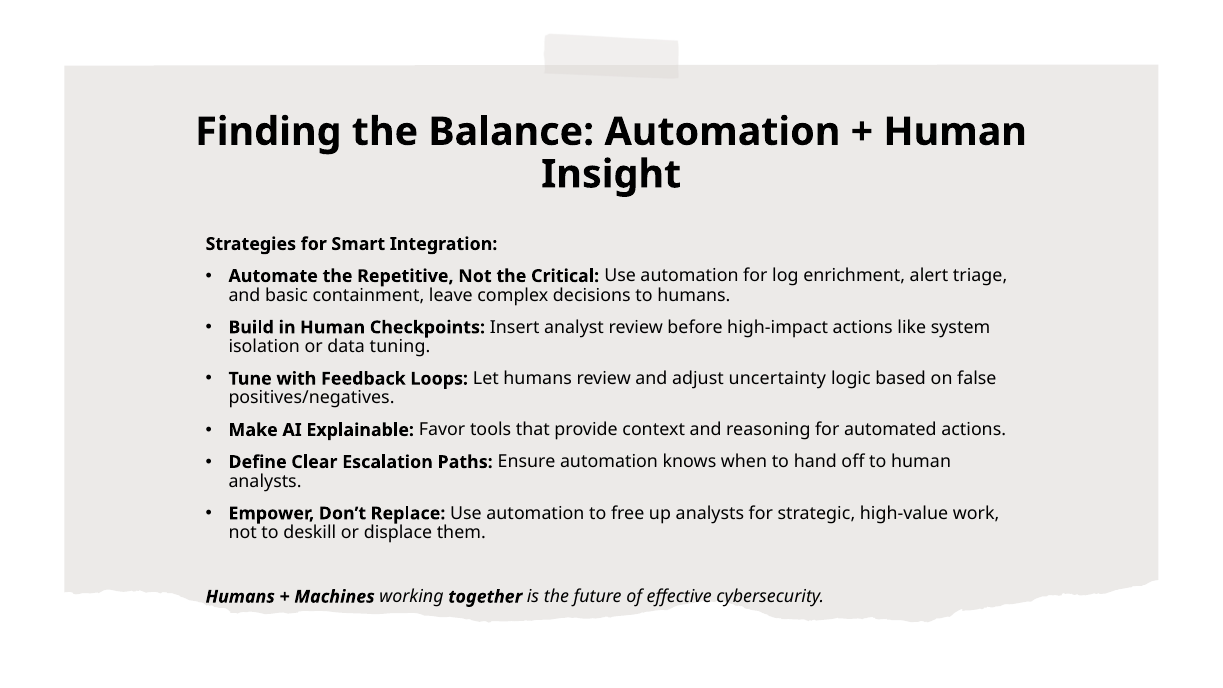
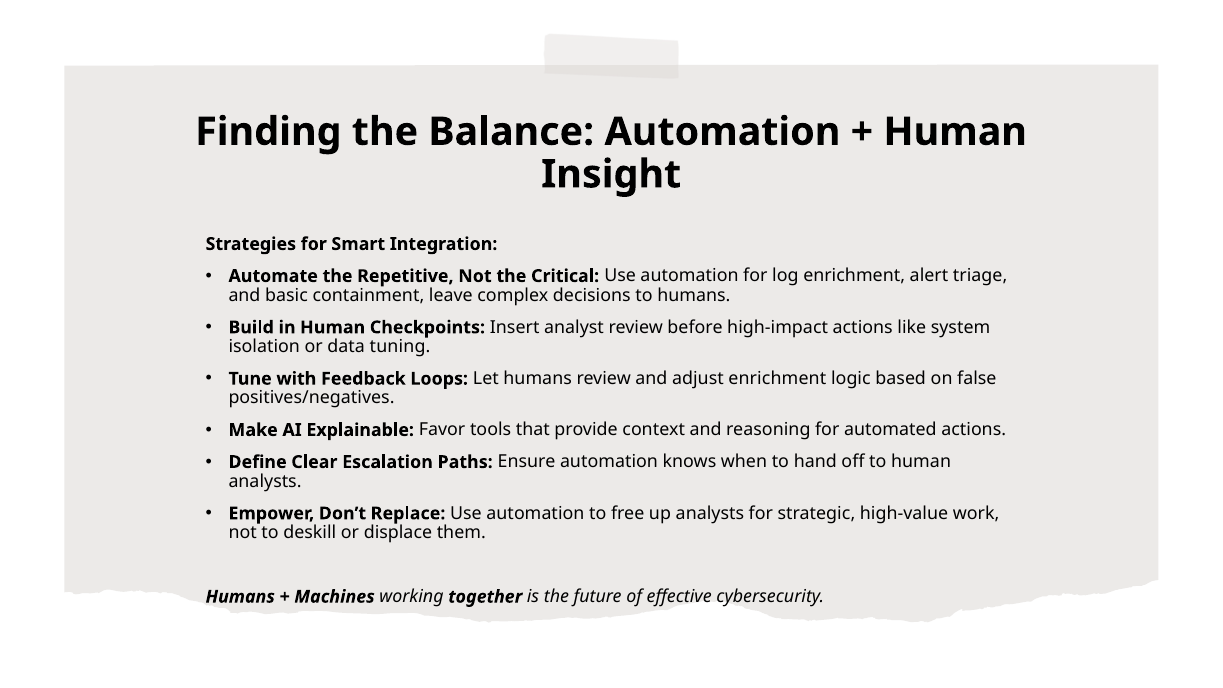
adjust uncertainty: uncertainty -> enrichment
